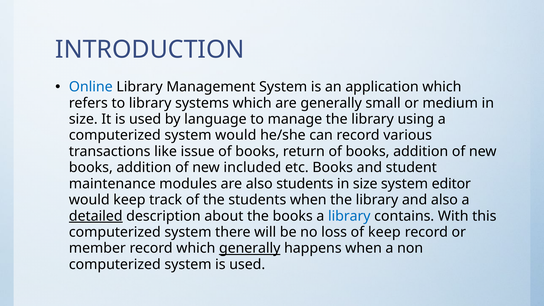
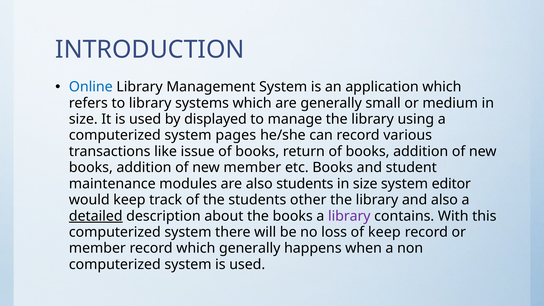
language: language -> displayed
system would: would -> pages
new included: included -> member
students when: when -> other
library at (349, 216) colour: blue -> purple
generally at (250, 248) underline: present -> none
